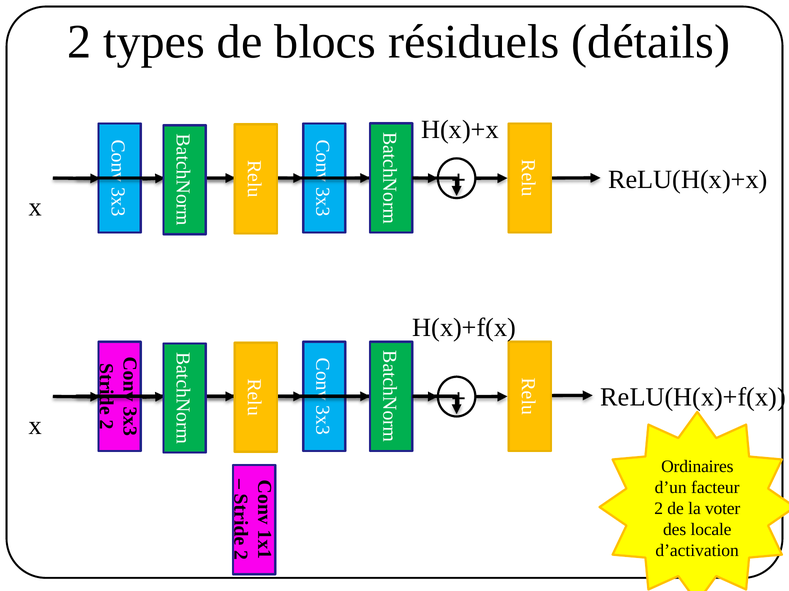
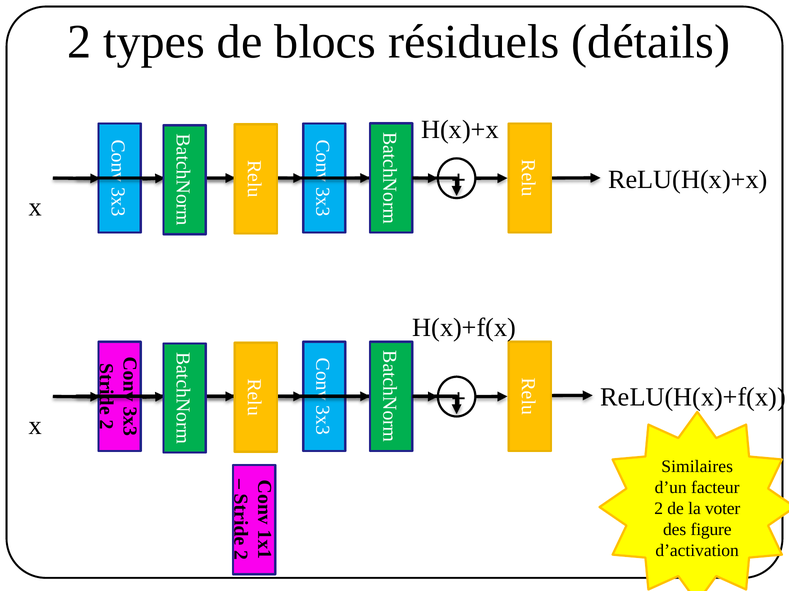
Ordinaires: Ordinaires -> Similaires
locale: locale -> figure
